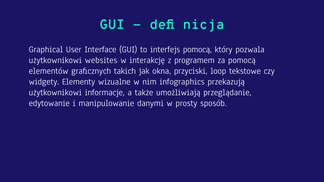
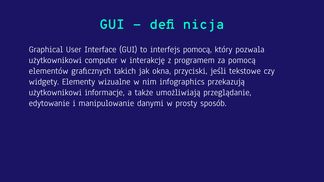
websites: websites -> computer
loop: loop -> jeśli
